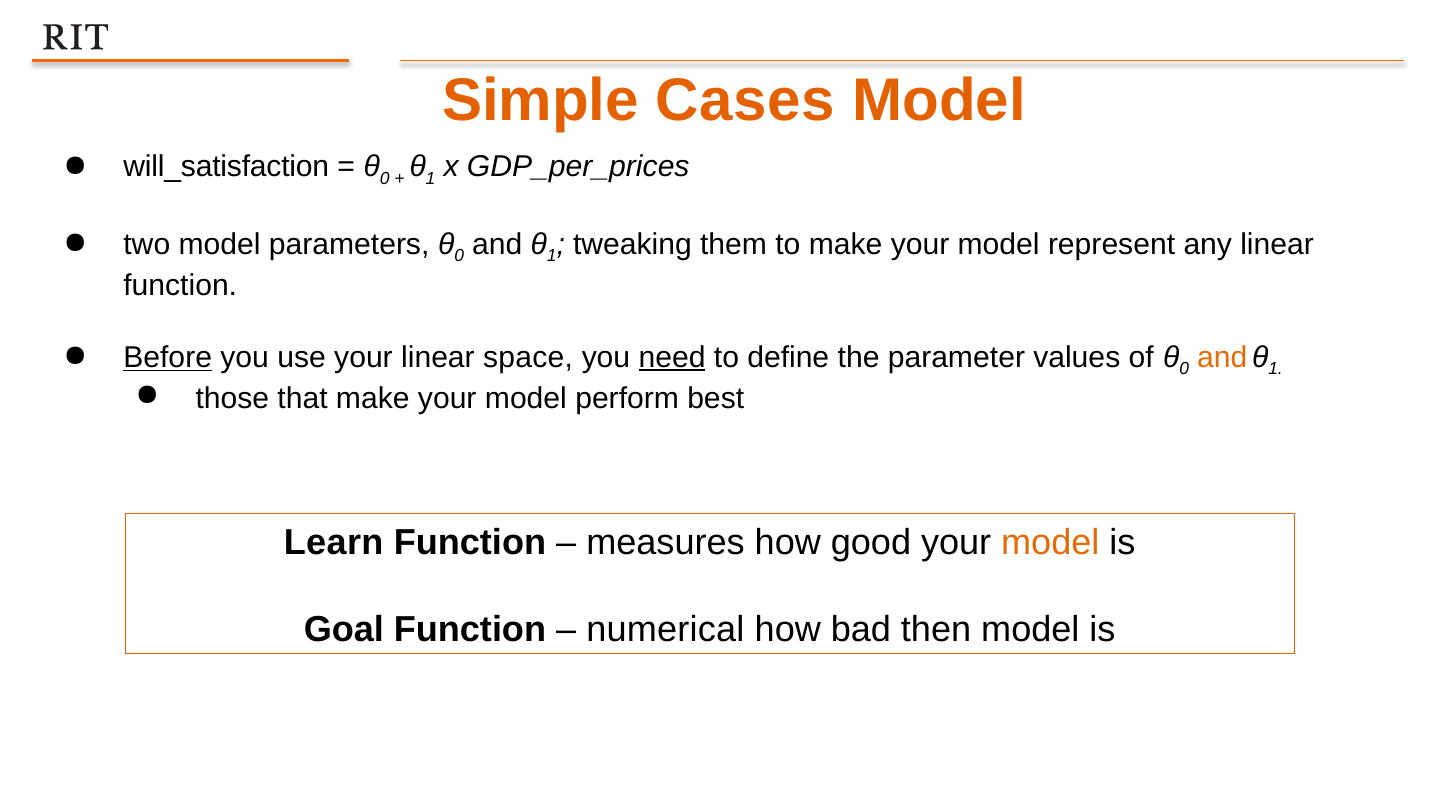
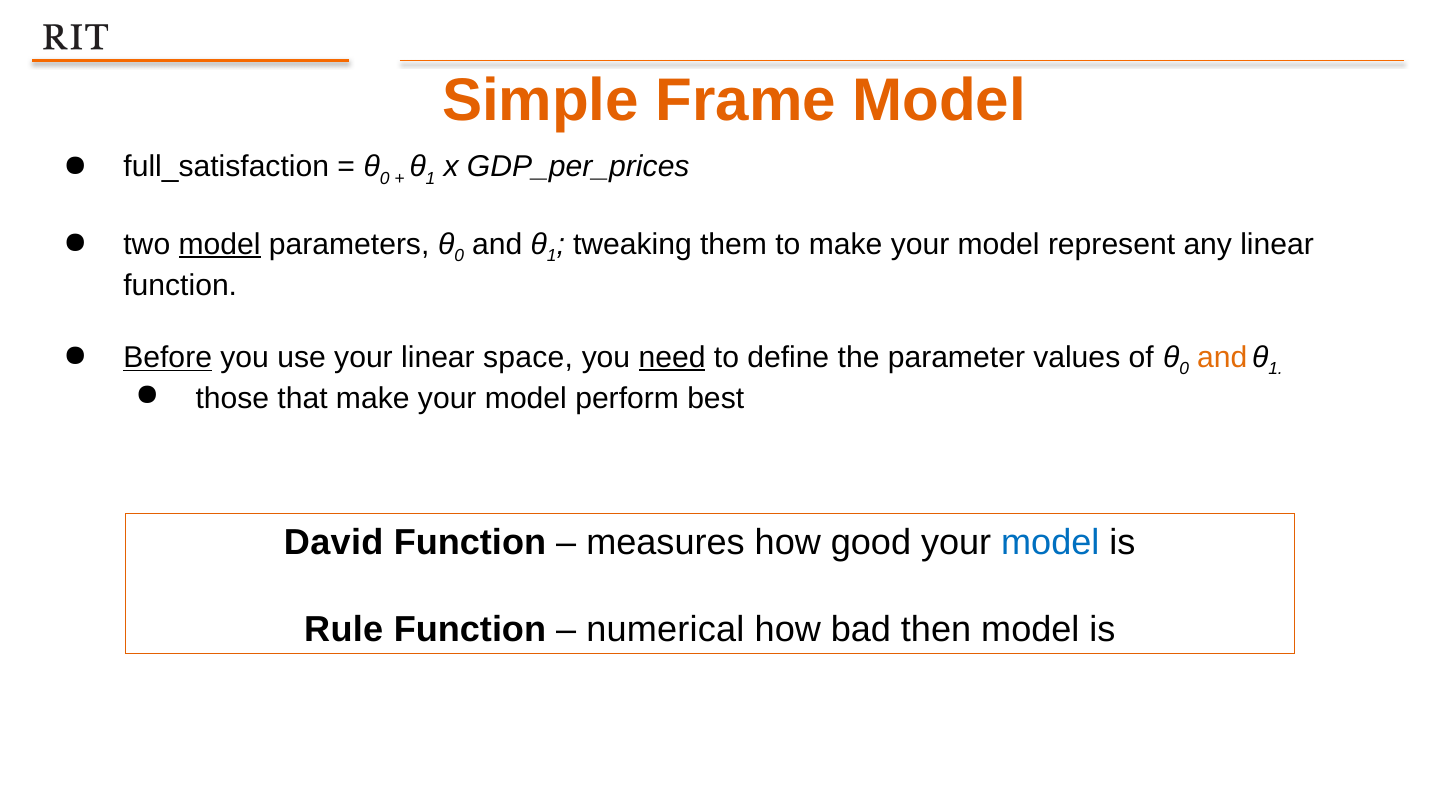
Cases: Cases -> Frame
will_satisfaction: will_satisfaction -> full_satisfaction
model at (220, 244) underline: none -> present
Learn: Learn -> David
model at (1050, 543) colour: orange -> blue
Goal: Goal -> Rule
